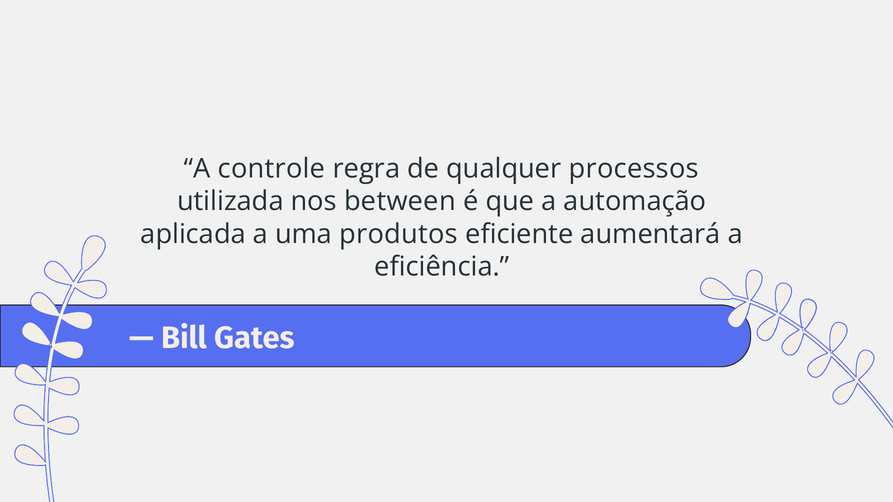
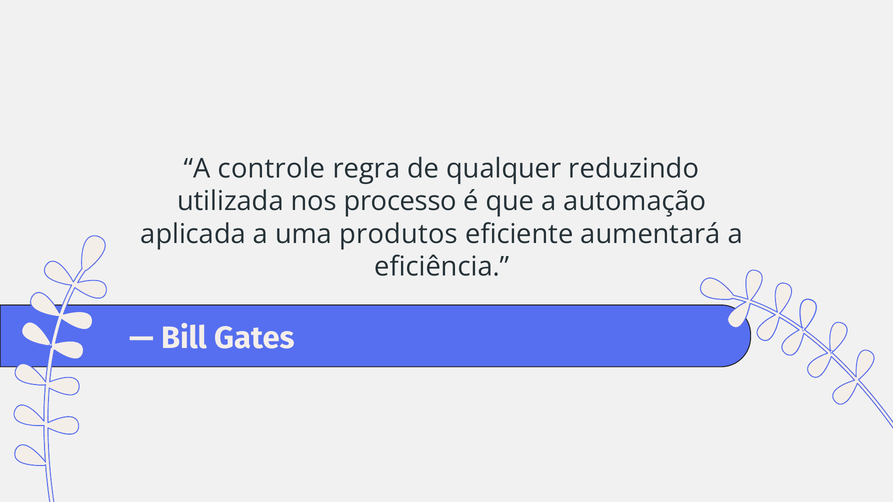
processos: processos -> reduzindo
between: between -> processo
